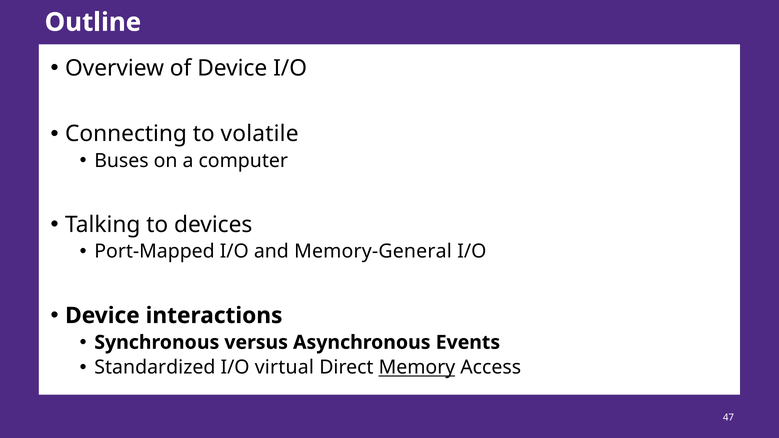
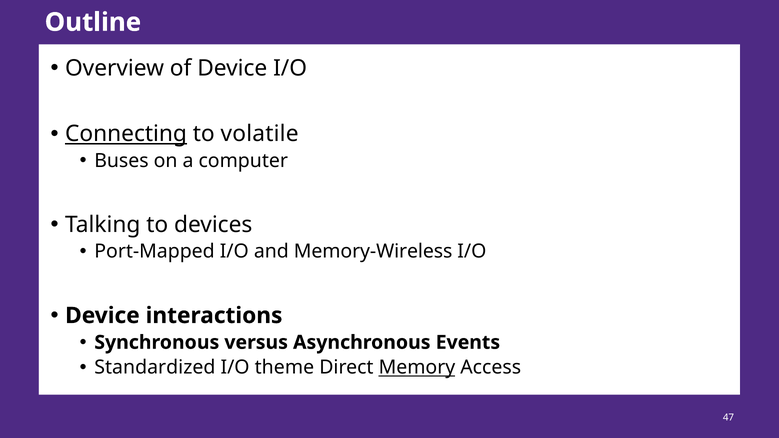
Connecting underline: none -> present
Memory-General: Memory-General -> Memory-Wireless
virtual: virtual -> theme
